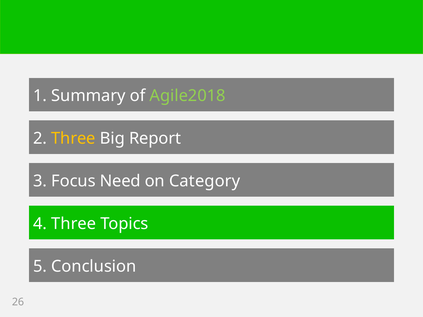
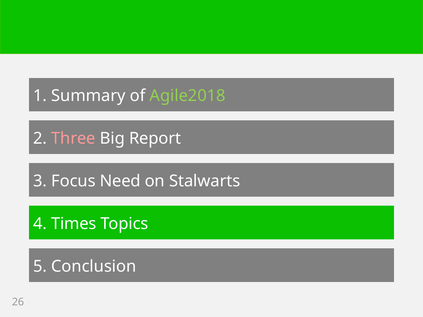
Three at (73, 139) colour: yellow -> pink
Category: Category -> Stalwarts
4 Three: Three -> Times
